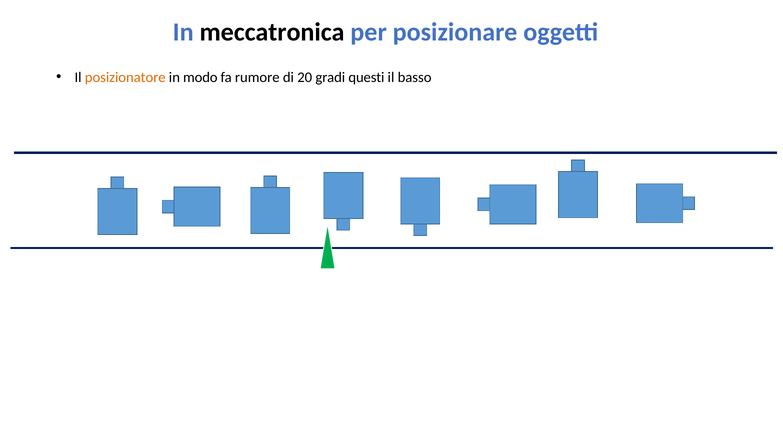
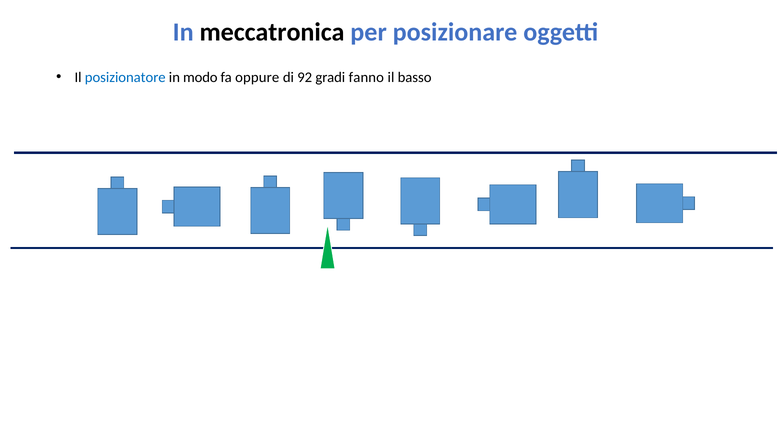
posizionatore colour: orange -> blue
rumore: rumore -> oppure
20: 20 -> 92
questi: questi -> fanno
